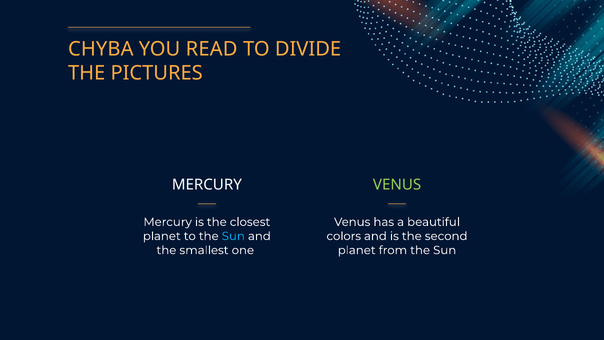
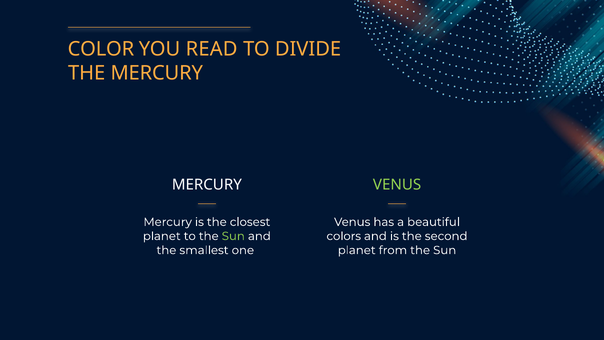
CHYBA: CHYBA -> COLOR
THE PICTURES: PICTURES -> MERCURY
Sun at (233, 236) colour: light blue -> light green
